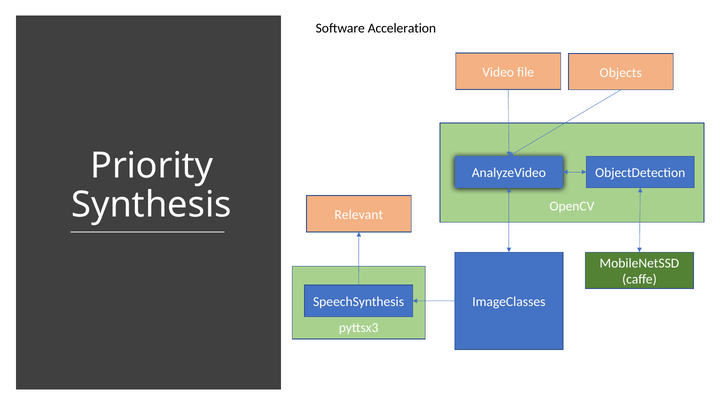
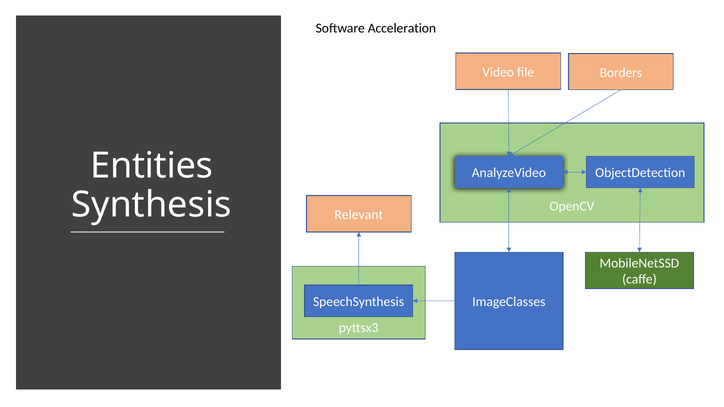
Objects: Objects -> Borders
Priority: Priority -> Entities
